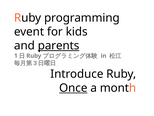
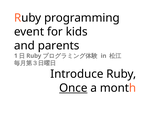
parents underline: present -> none
